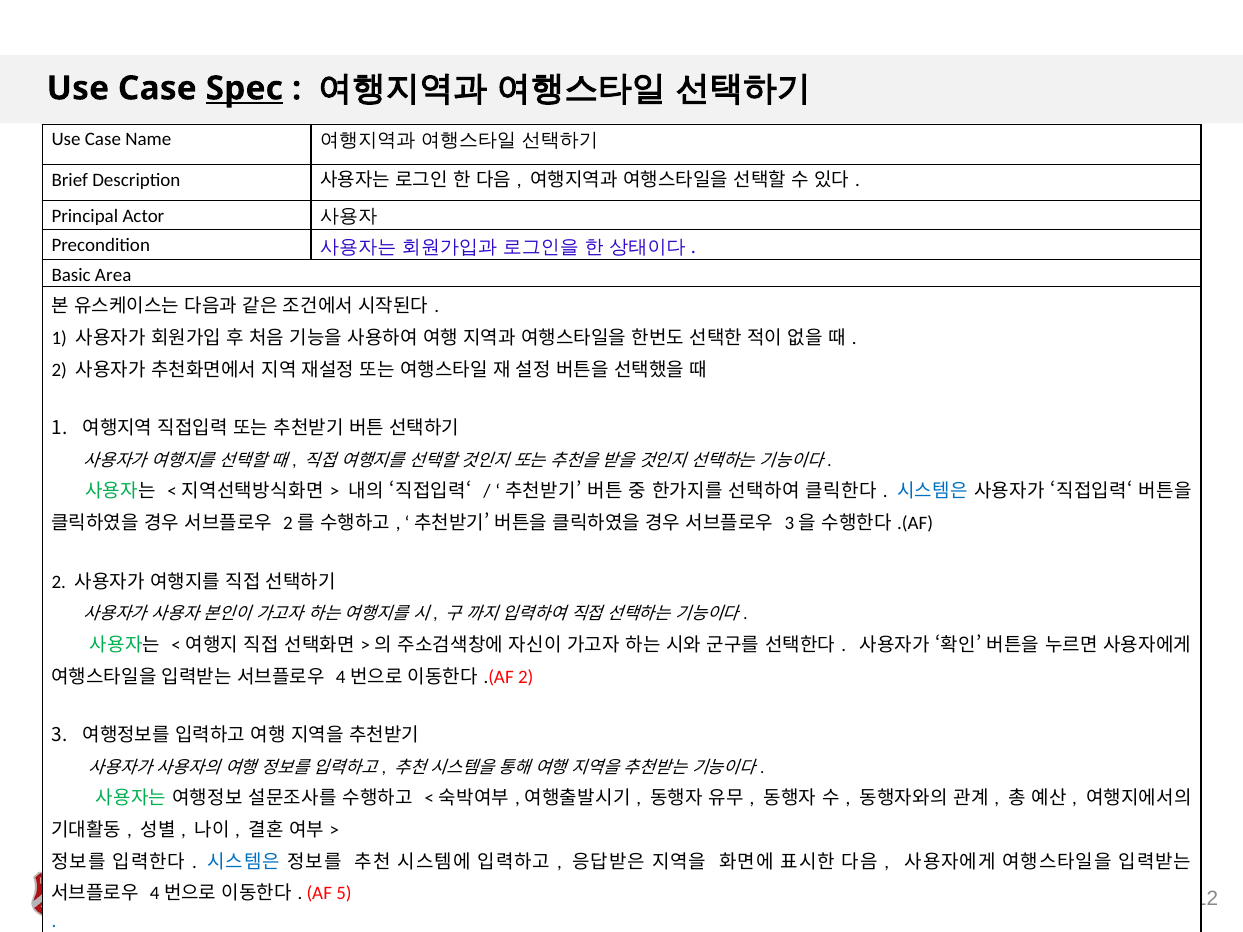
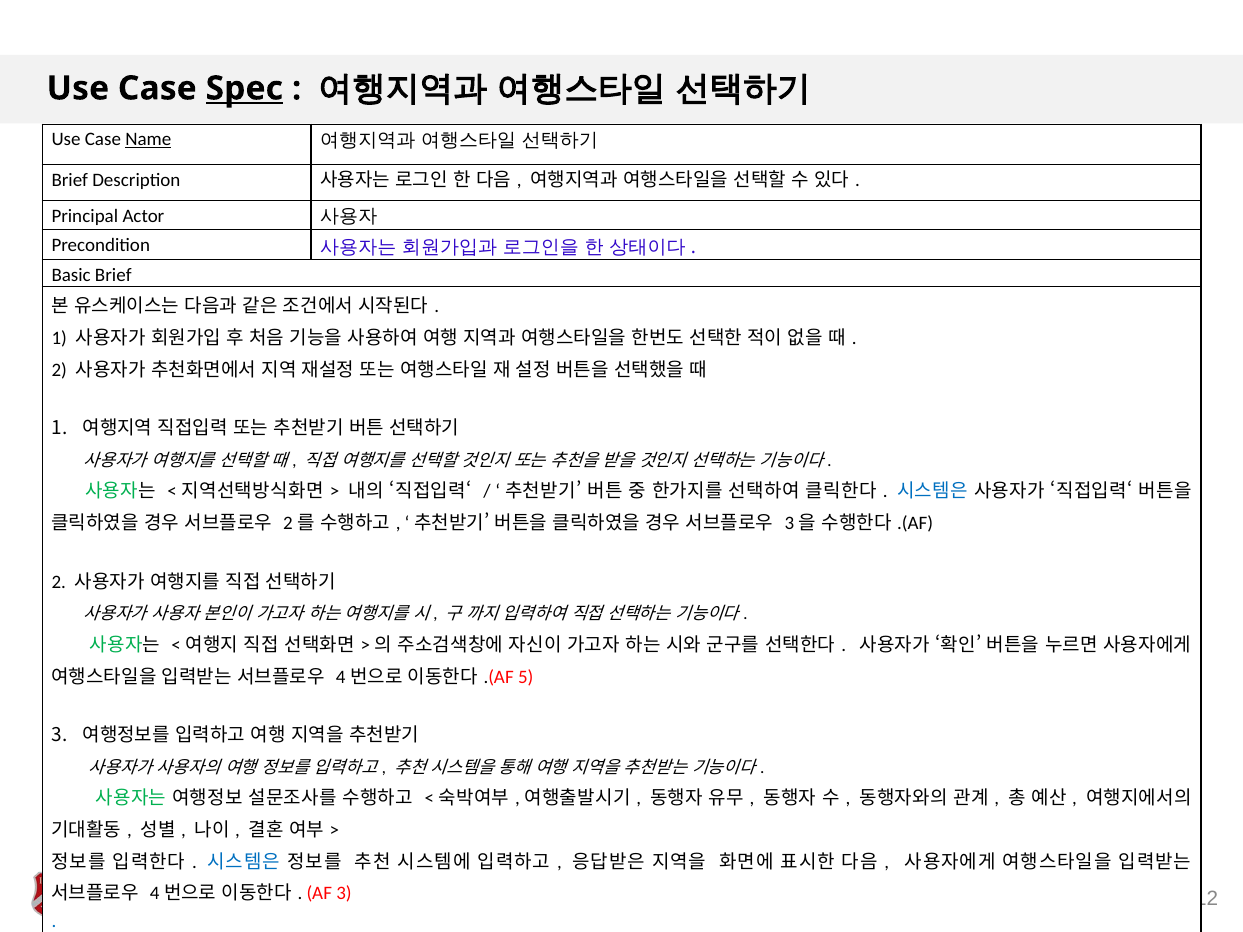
Name underline: none -> present
Basic Area: Area -> Brief
2 at (526, 677): 2 -> 5
AF 5: 5 -> 3
